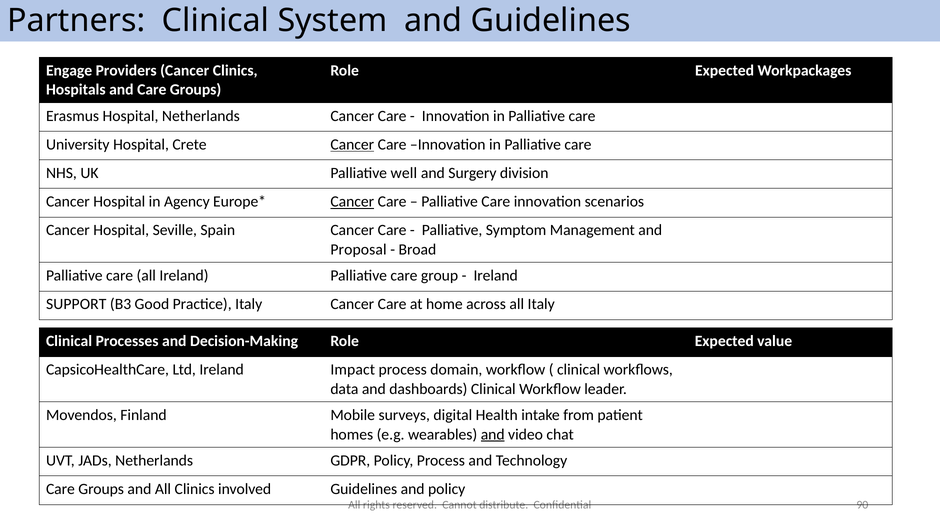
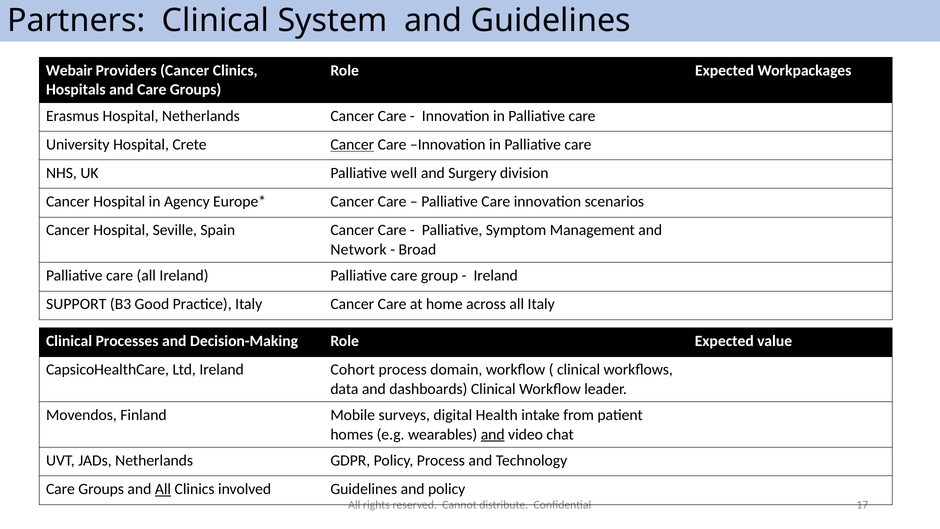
Engage: Engage -> Webair
Cancer at (352, 202) underline: present -> none
Proposal: Proposal -> Network
Impact: Impact -> Cohort
All at (163, 489) underline: none -> present
90: 90 -> 17
